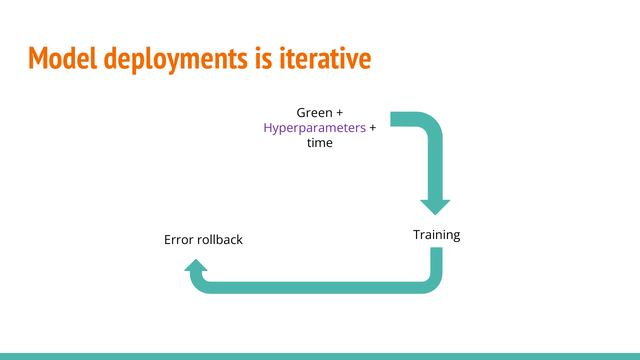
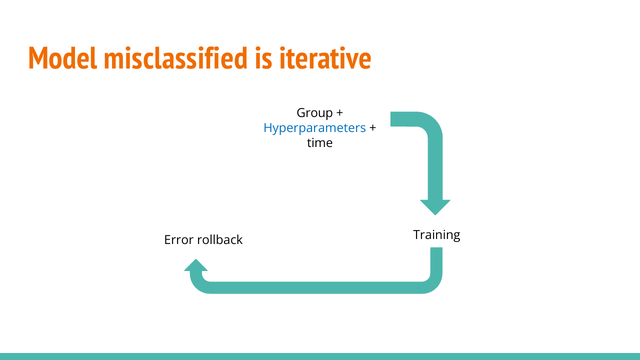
deployments: deployments -> misclassified
Green: Green -> Group
Hyperparameters colour: purple -> blue
